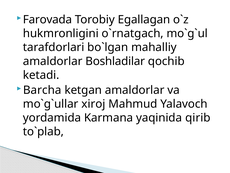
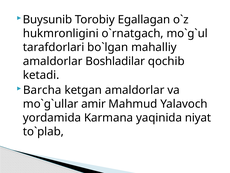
Farovada: Farovada -> Buysunib
xiroj: xiroj -> amir
qirib: qirib -> niyat
